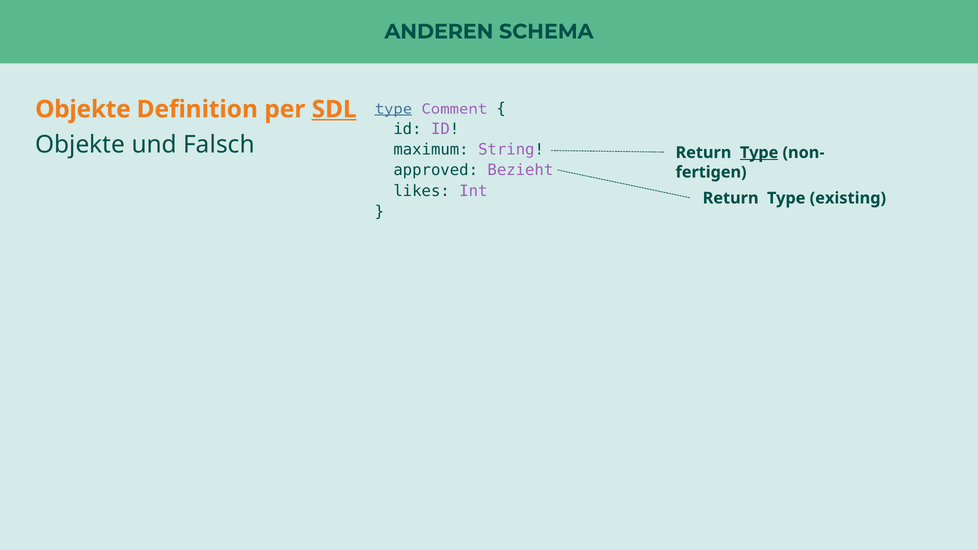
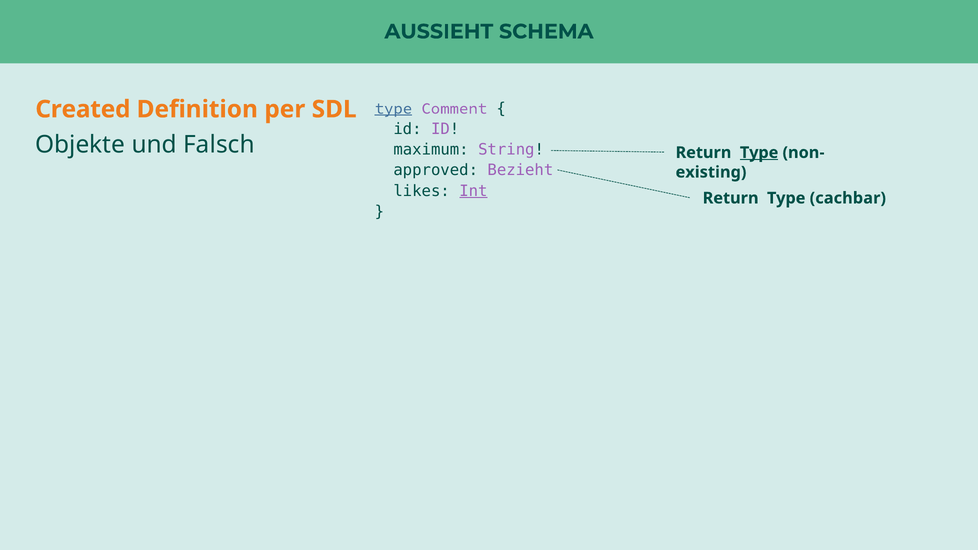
ANDEREN: ANDEREN -> AUSSIEHT
Objekte at (83, 109): Objekte -> Created
SDL underline: present -> none
fertigen: fertigen -> existing
Int underline: none -> present
existing: existing -> cachbar
